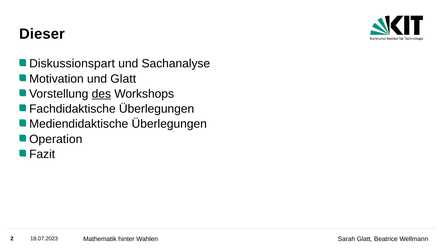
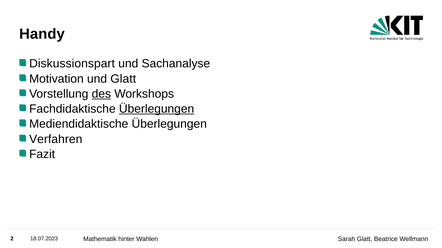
Dieser: Dieser -> Handy
Überlegungen at (157, 109) underline: none -> present
Operation: Operation -> Verfahren
